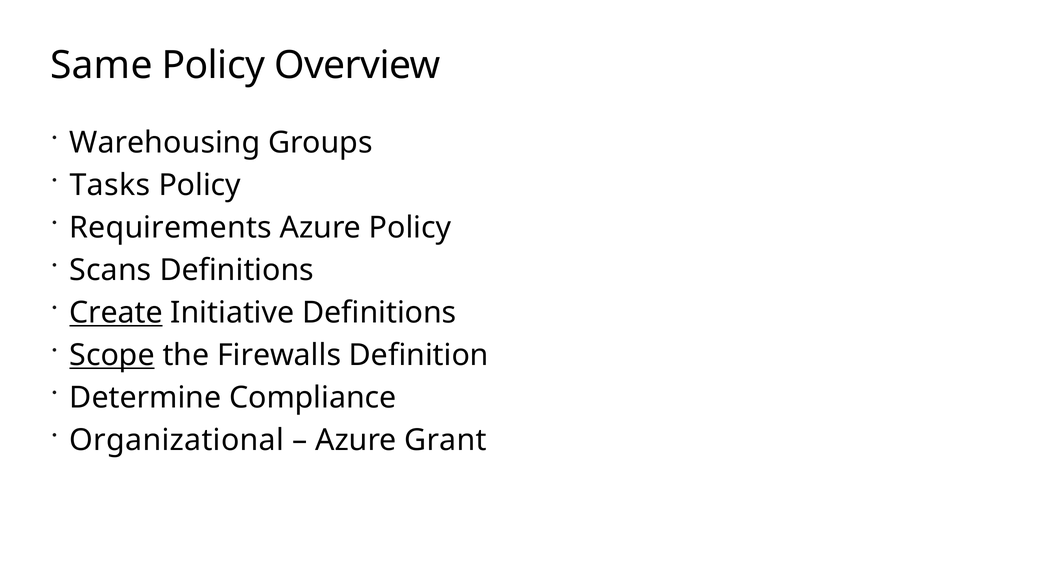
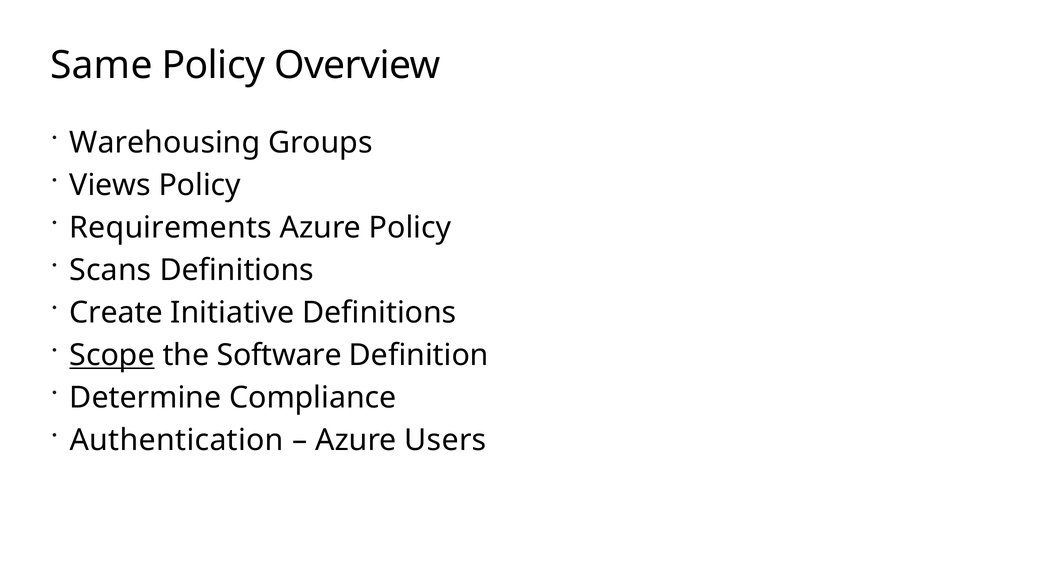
Tasks: Tasks -> Views
Create underline: present -> none
Firewalls: Firewalls -> Software
Organizational: Organizational -> Authentication
Grant: Grant -> Users
